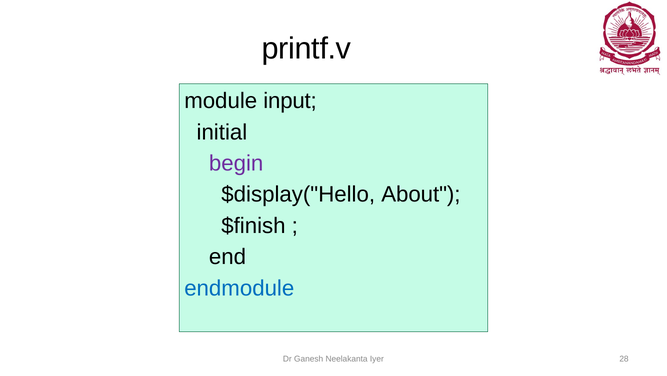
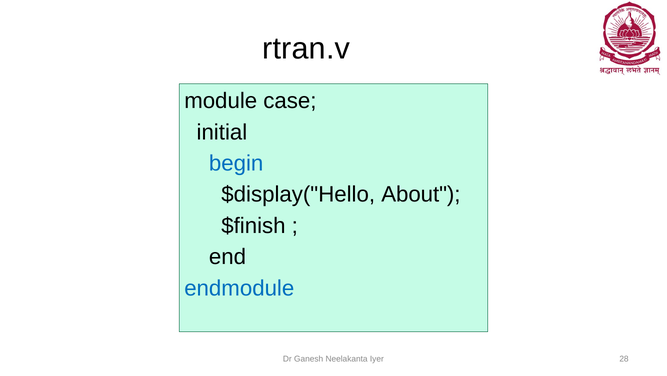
printf.v: printf.v -> rtran.v
input: input -> case
begin colour: purple -> blue
